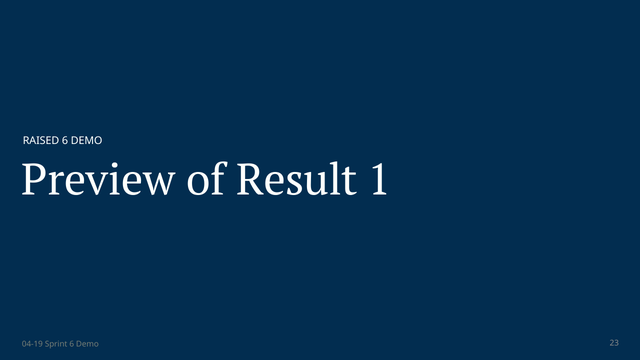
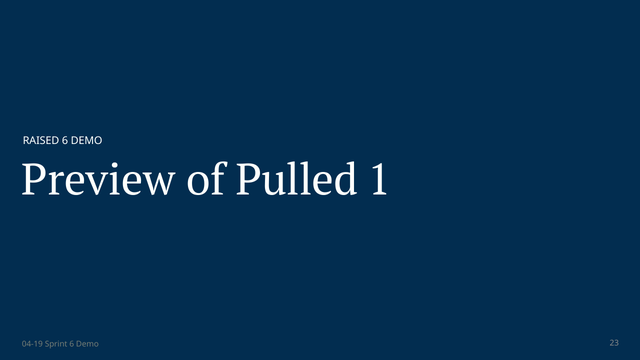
Result: Result -> Pulled
